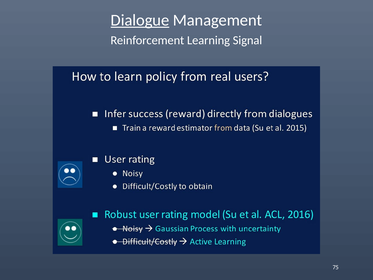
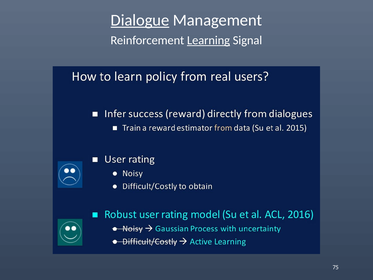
Learning underline: none -> present
